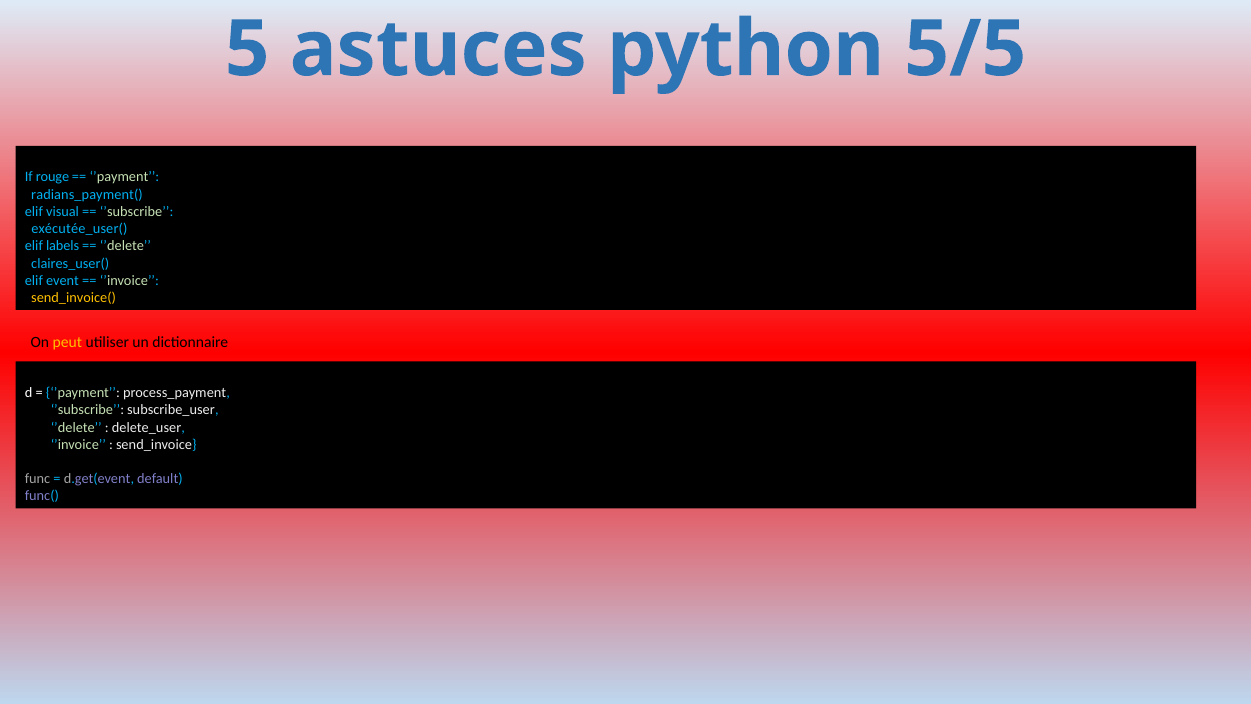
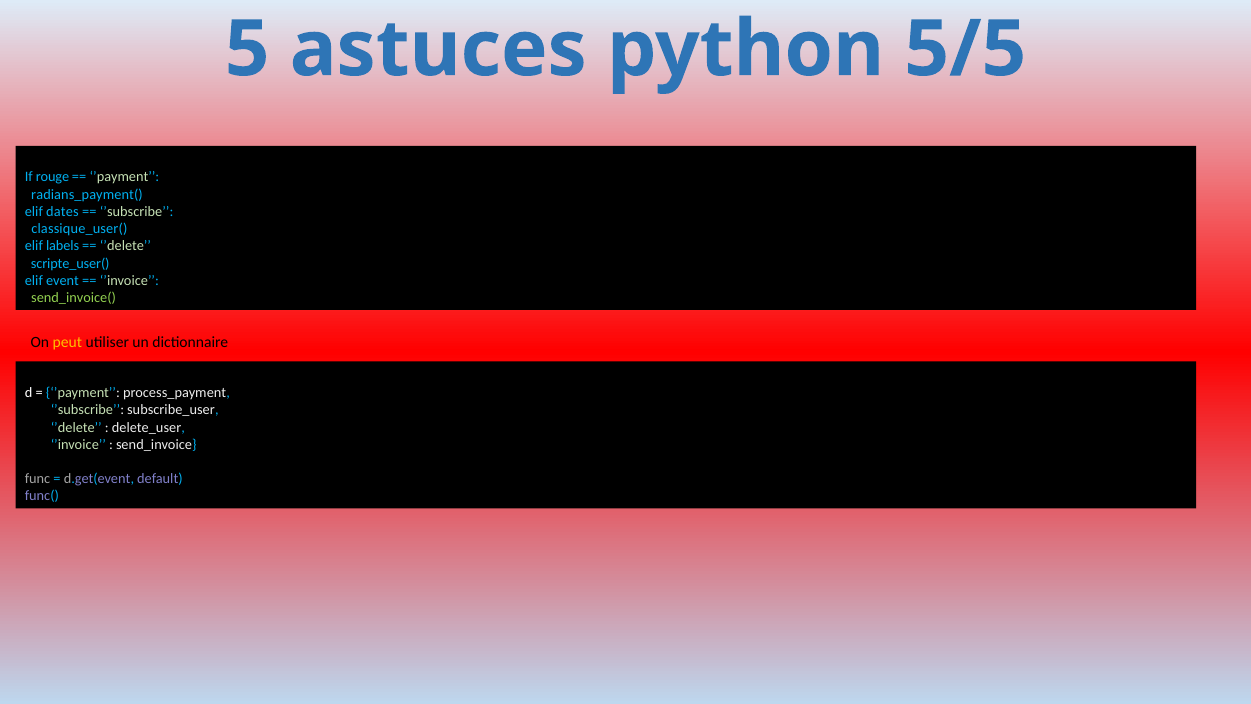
visual: visual -> dates
exécutée_user(: exécutée_user( -> classique_user(
claires_user(: claires_user( -> scripte_user(
send_invoice( colour: yellow -> light green
